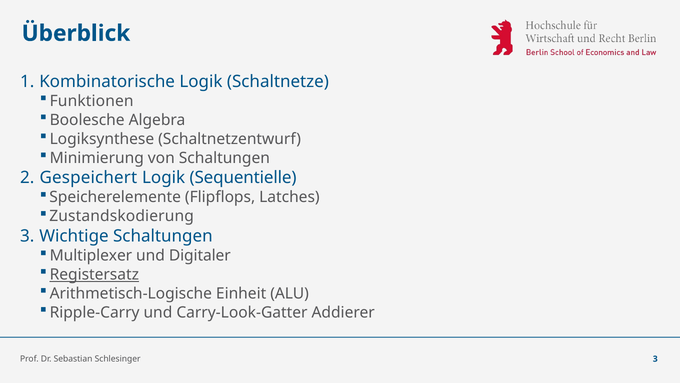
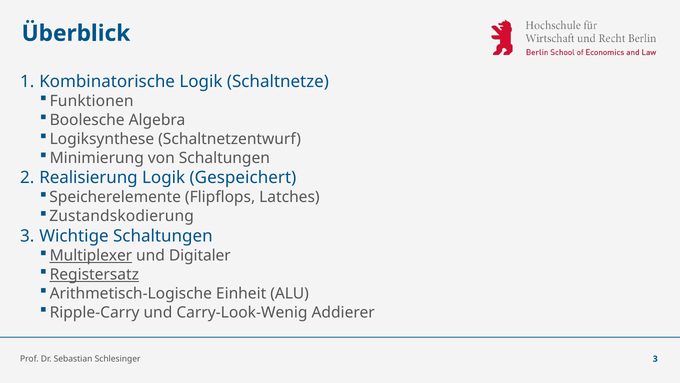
Gespeichert: Gespeichert -> Realisierung
Sequentielle: Sequentielle -> Gespeichert
Multiplexer underline: none -> present
Carry-Look-Gatter: Carry-Look-Gatter -> Carry-Look-Wenig
